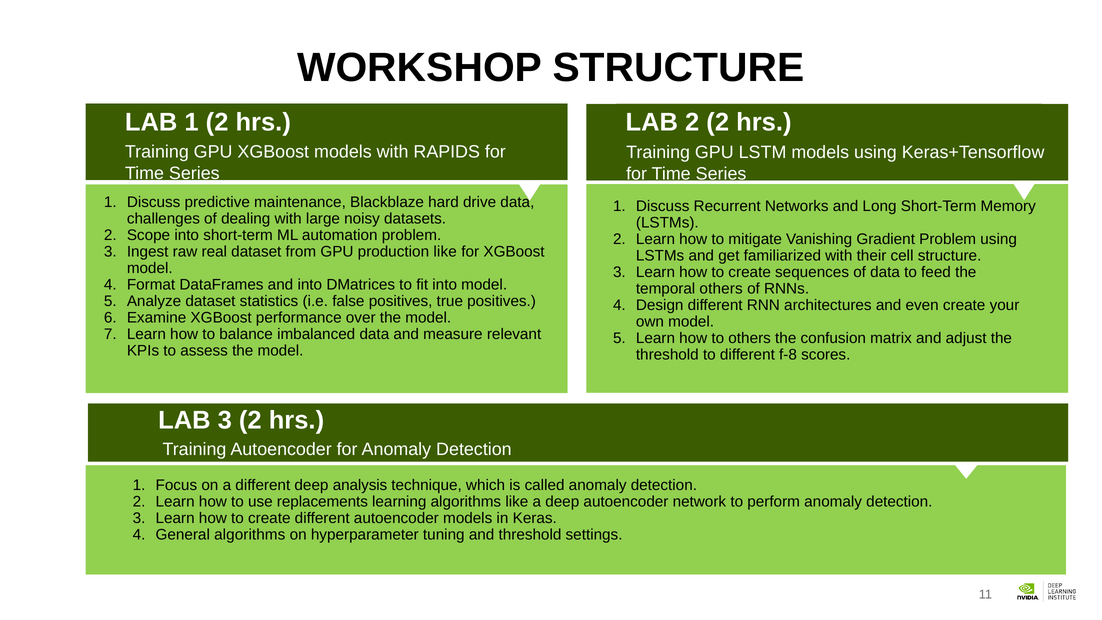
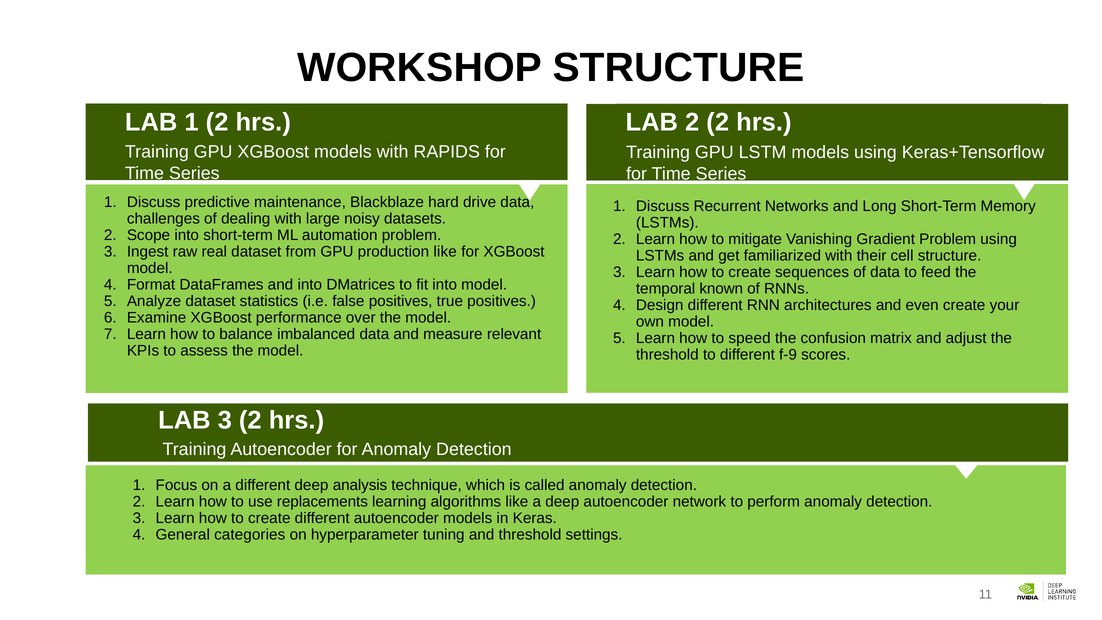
temporal others: others -> known
to others: others -> speed
f-8: f-8 -> f-9
General algorithms: algorithms -> categories
